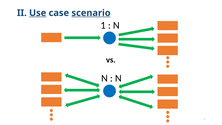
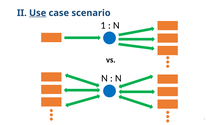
scenario underline: present -> none
